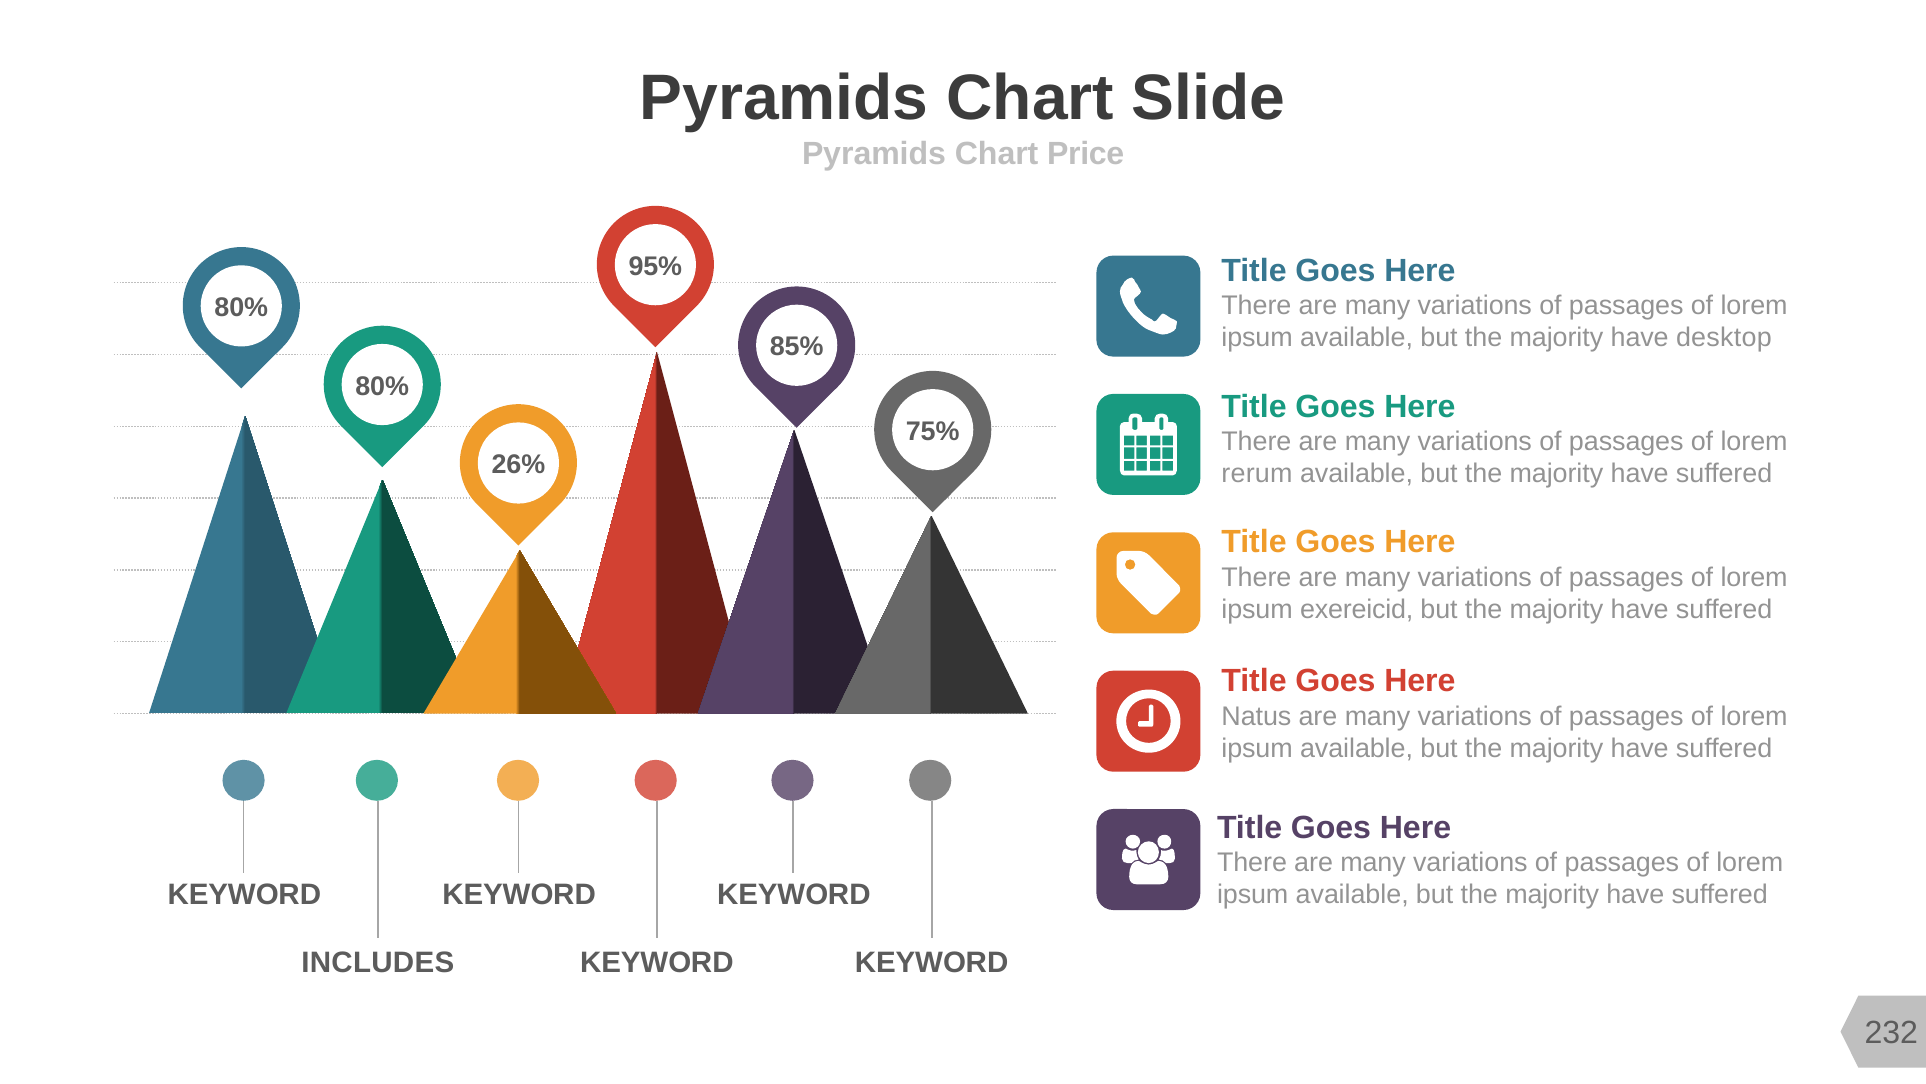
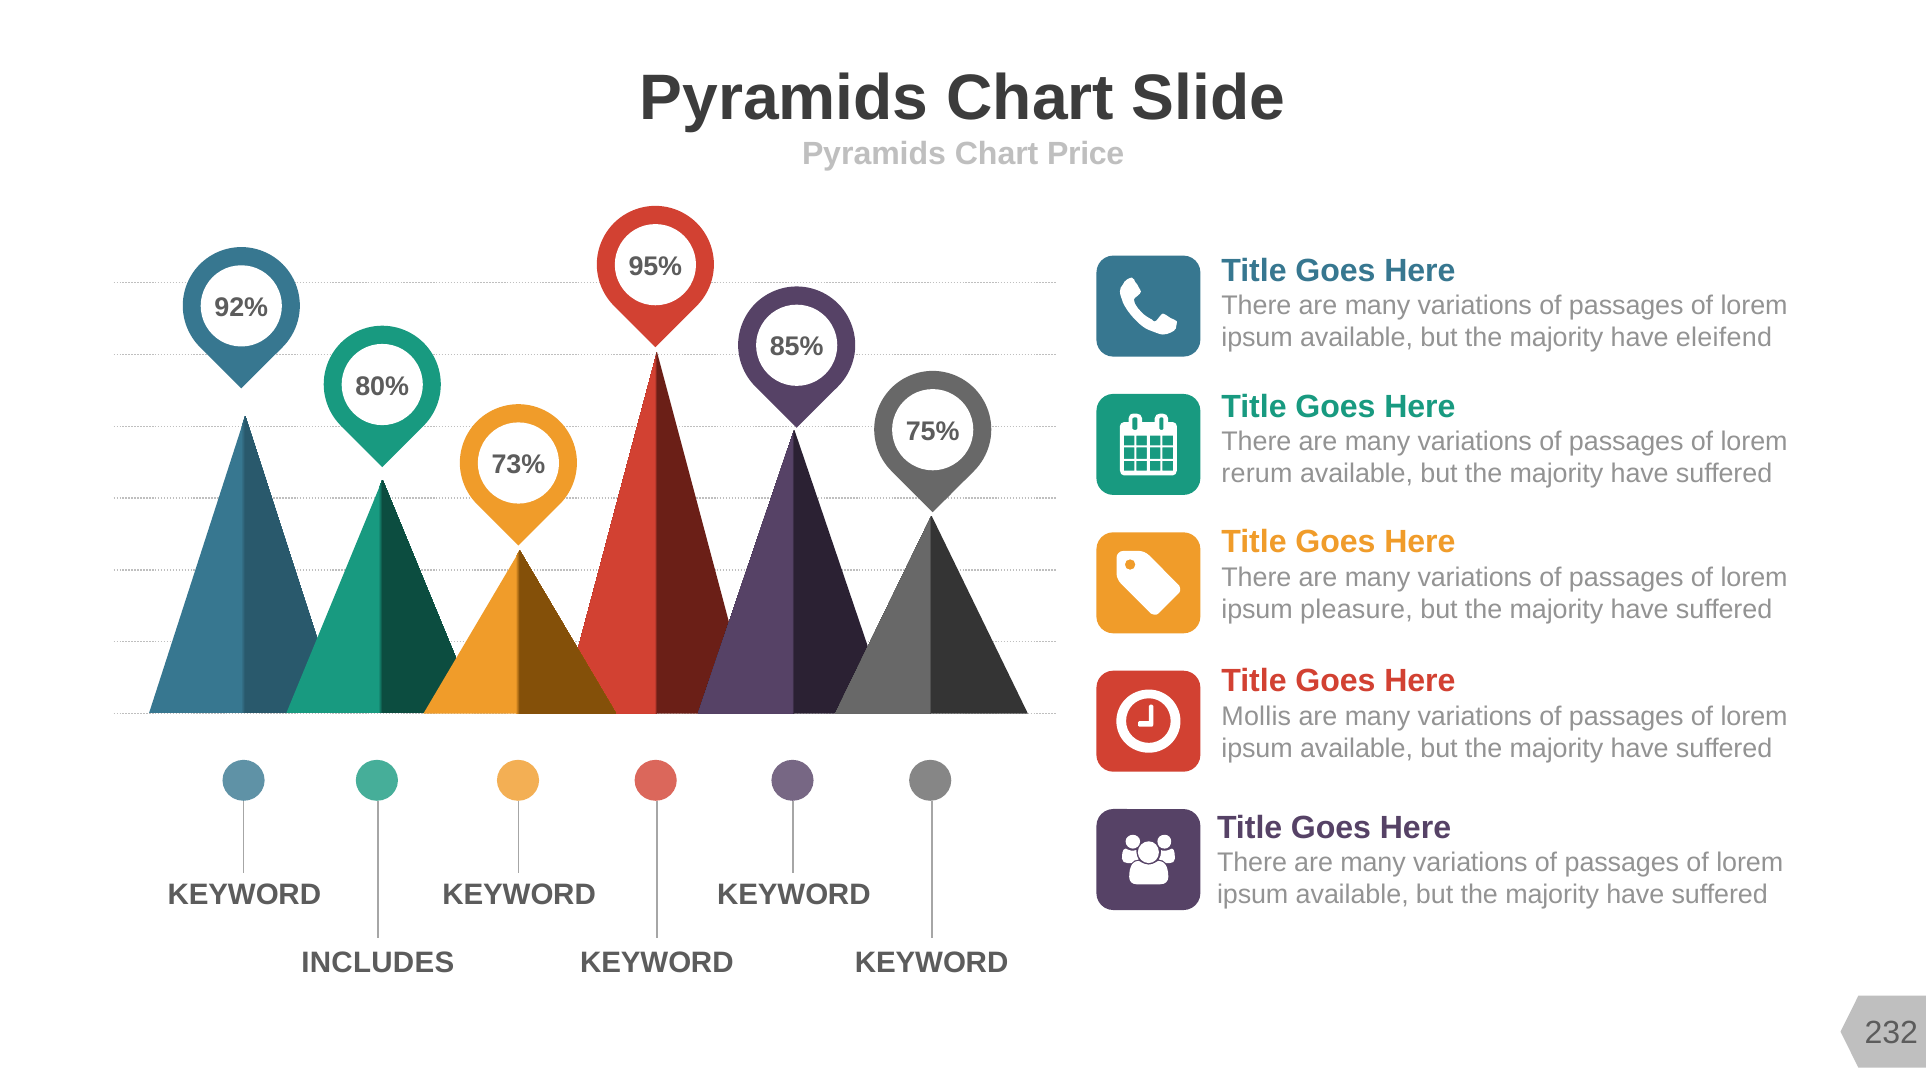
80% at (241, 308): 80% -> 92%
desktop: desktop -> eleifend
26%: 26% -> 73%
exereicid: exereicid -> pleasure
Natus: Natus -> Mollis
